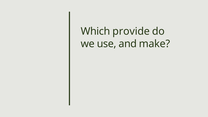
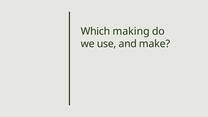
provide: provide -> making
